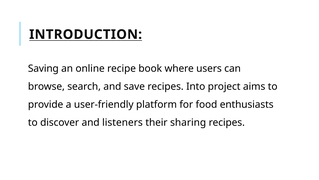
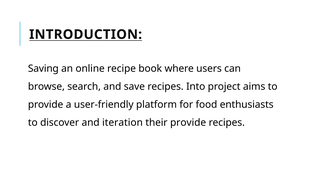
listeners: listeners -> iteration
their sharing: sharing -> provide
